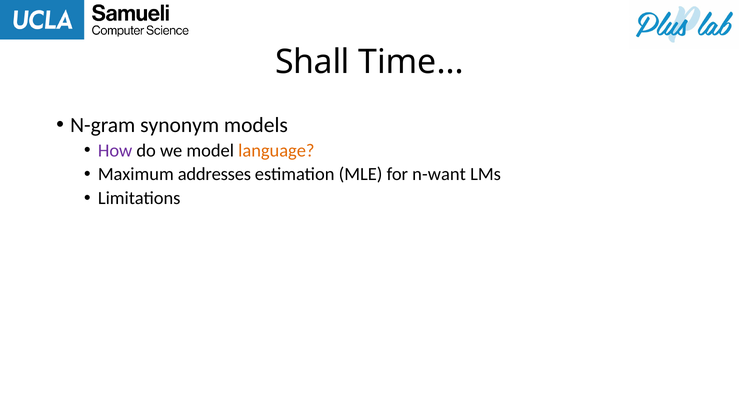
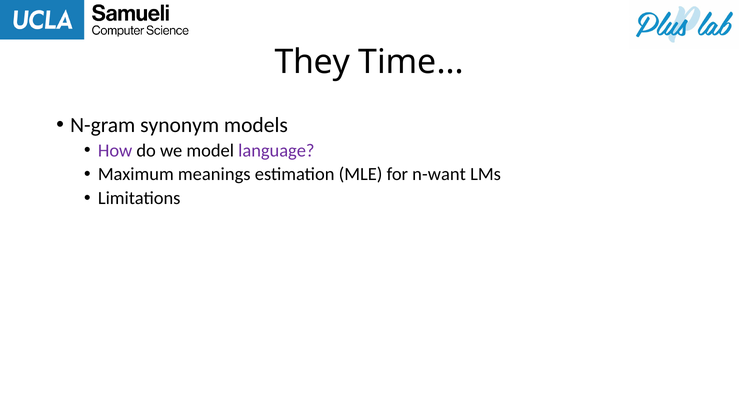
Shall: Shall -> They
language colour: orange -> purple
addresses: addresses -> meanings
